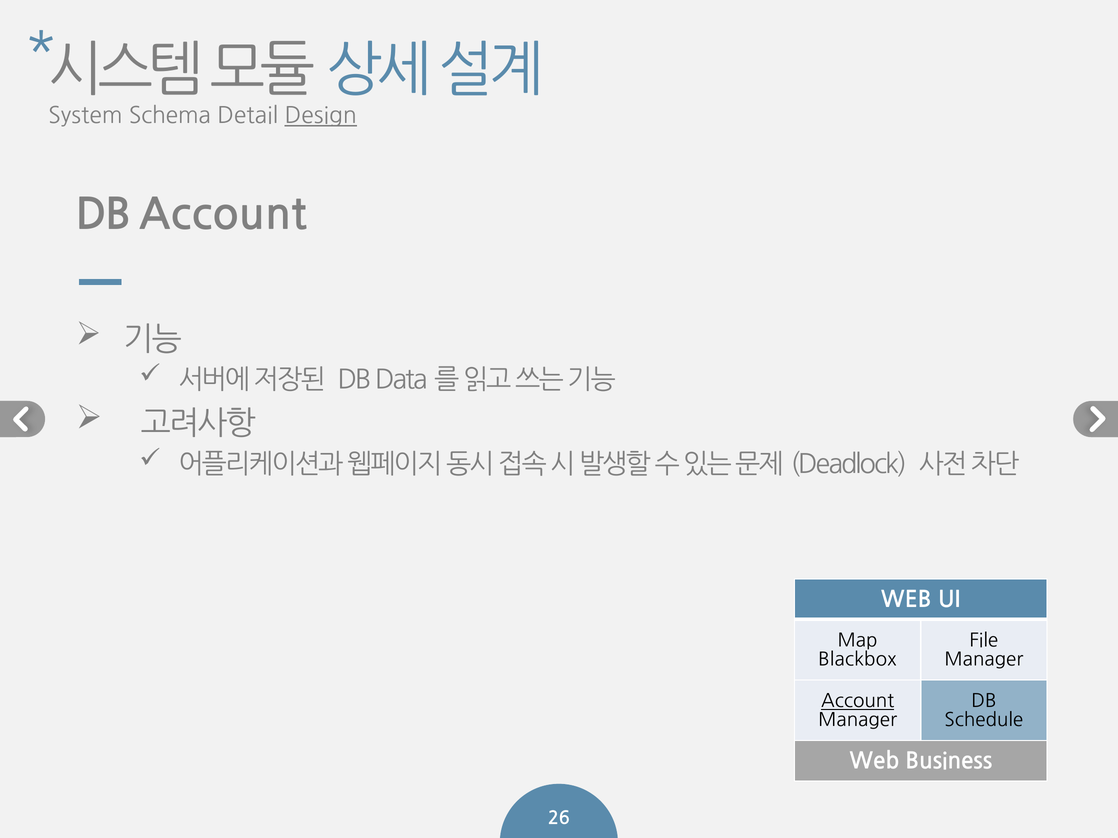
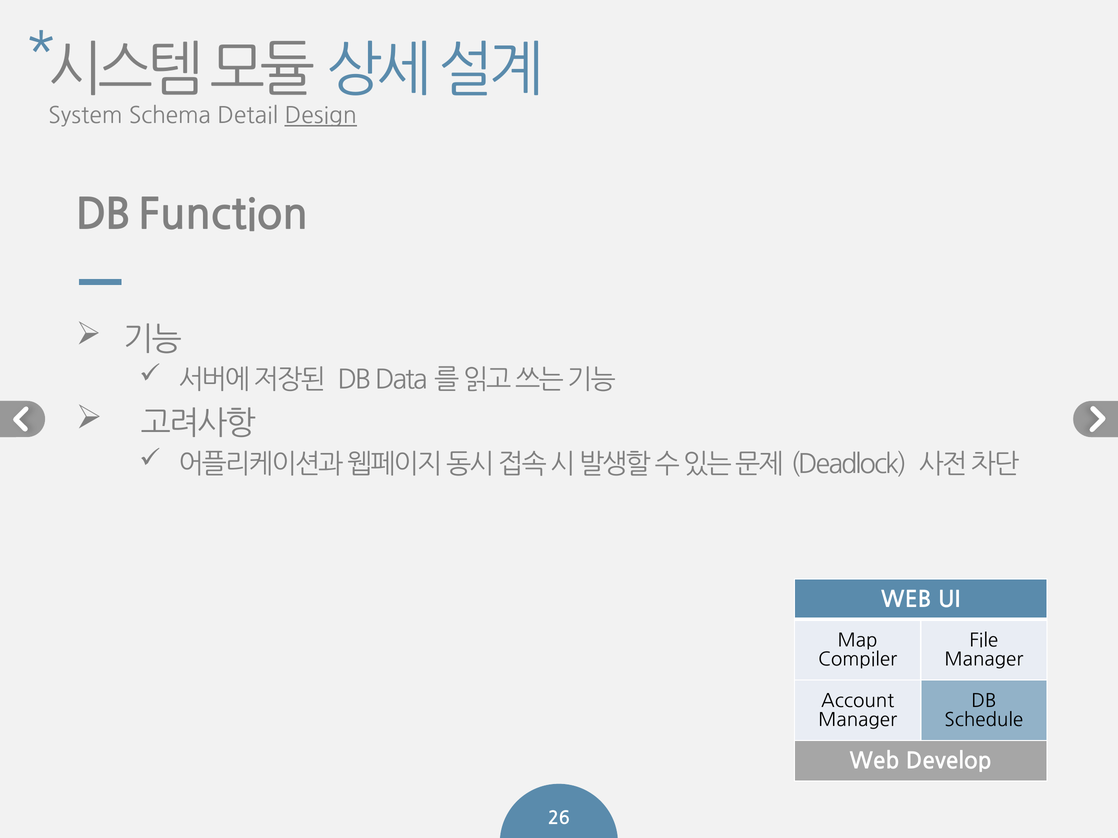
DB Account: Account -> Function
Blackbox: Blackbox -> Compiler
Account at (858, 702) underline: present -> none
Business: Business -> Develop
